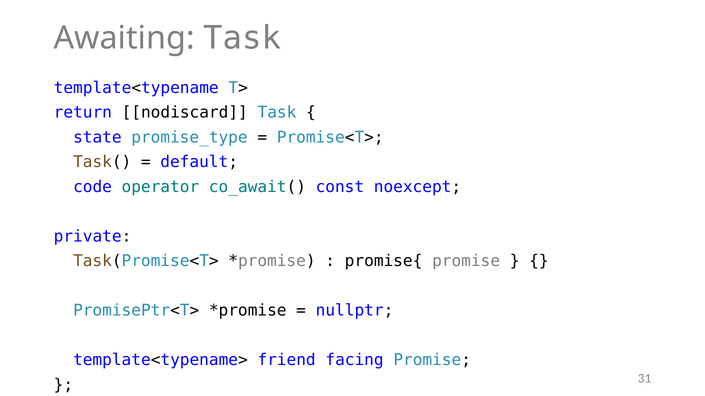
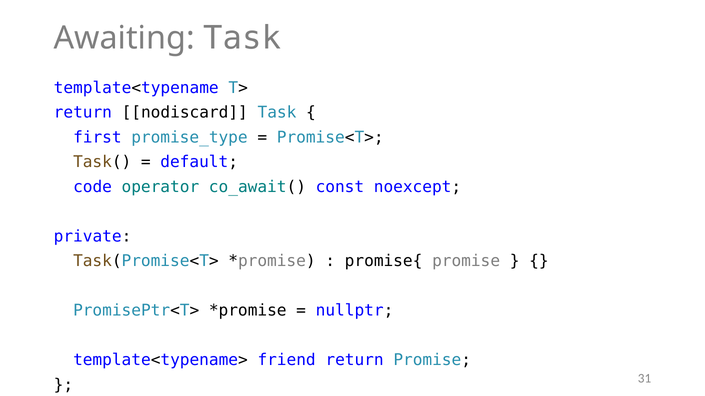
state: state -> first
friend facing: facing -> return
